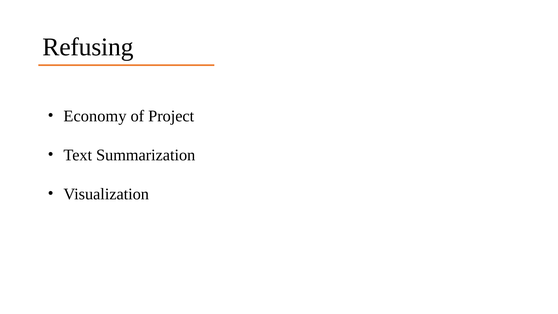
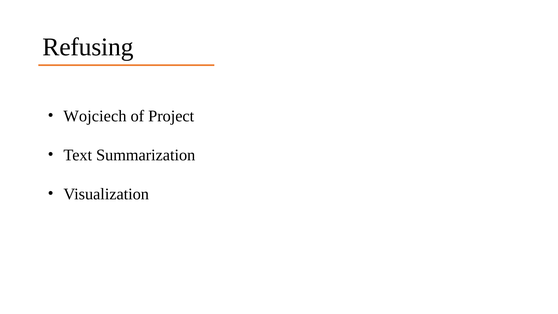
Economy: Economy -> Wojciech
